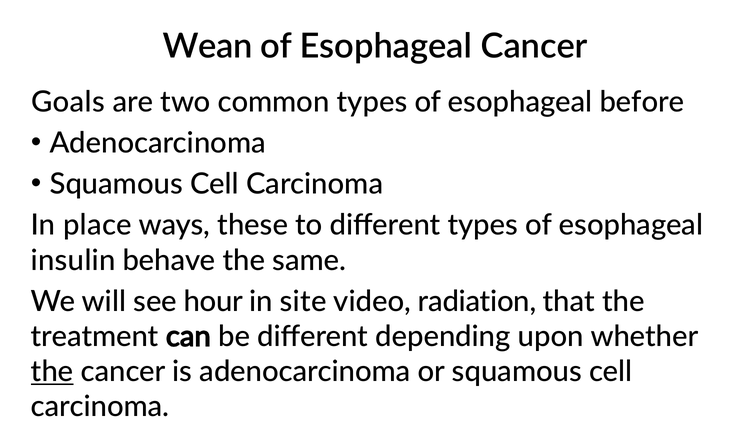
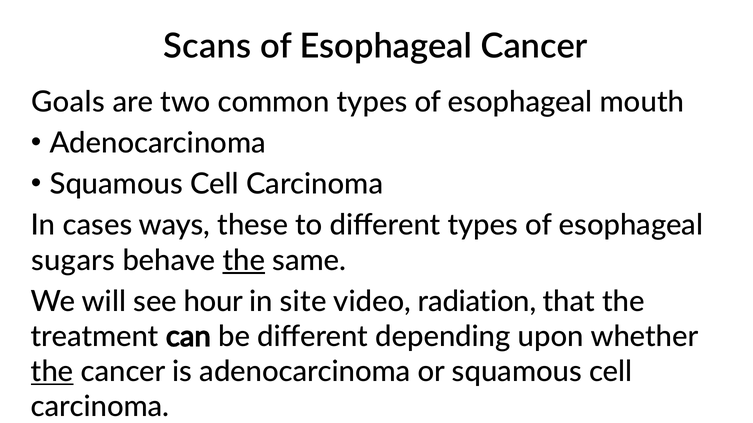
Wean: Wean -> Scans
before: before -> mouth
place: place -> cases
insulin: insulin -> sugars
the at (244, 261) underline: none -> present
